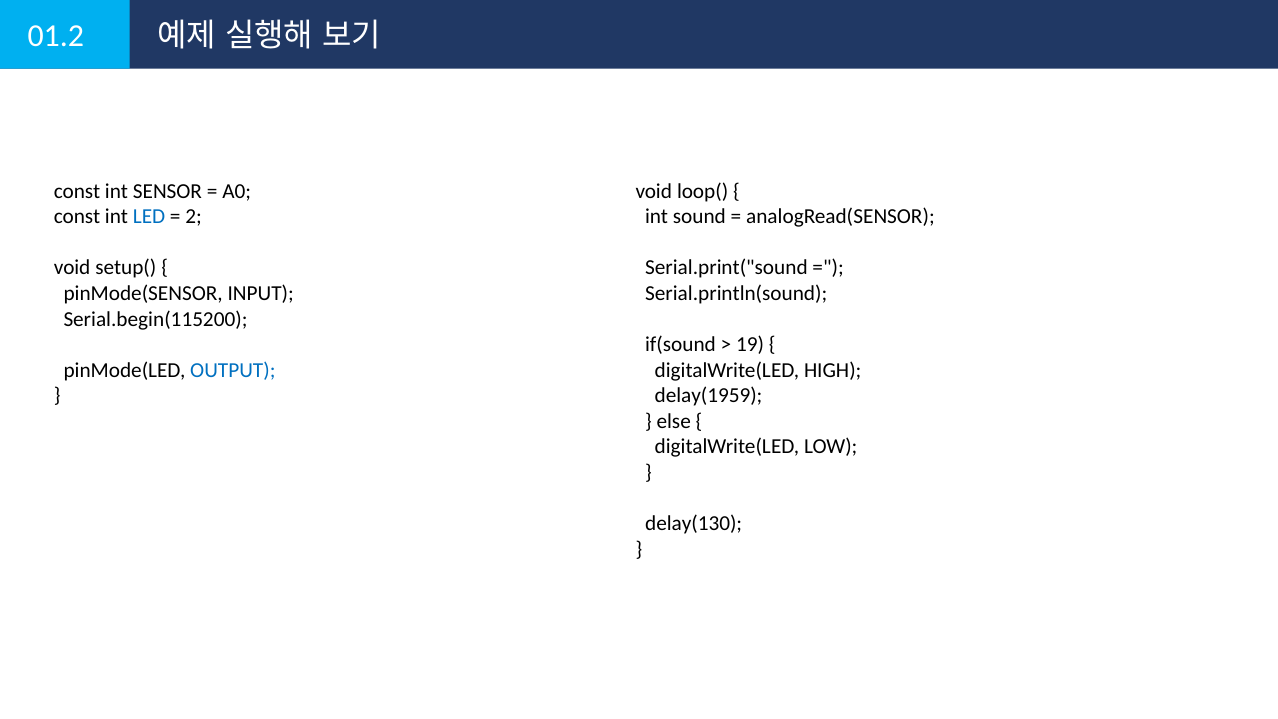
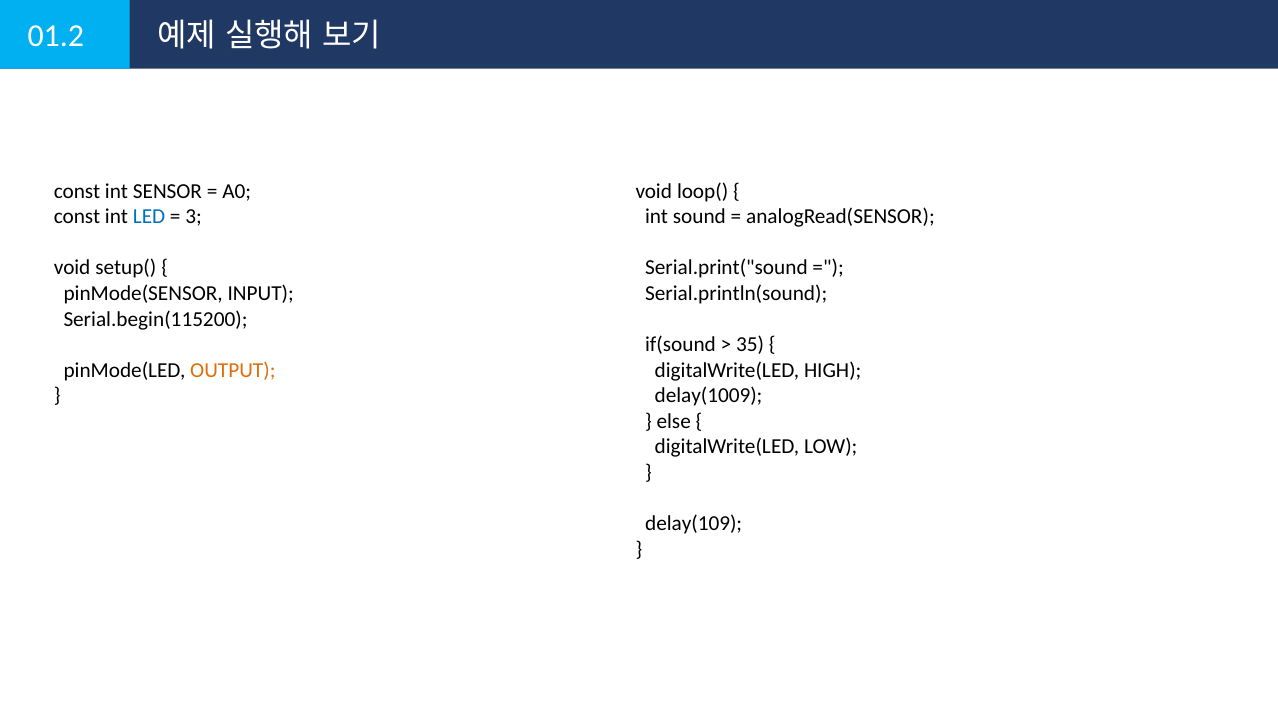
2: 2 -> 3
19: 19 -> 35
OUTPUT colour: blue -> orange
delay(1959: delay(1959 -> delay(1009
delay(130: delay(130 -> delay(109
